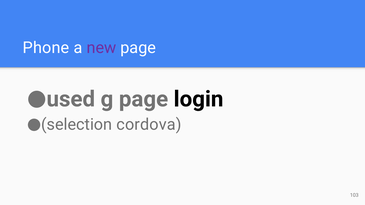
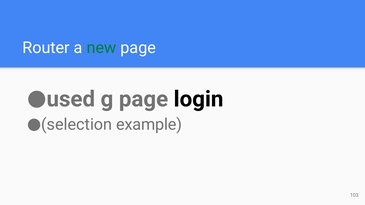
Phone: Phone -> Router
new colour: purple -> green
cordova: cordova -> example
